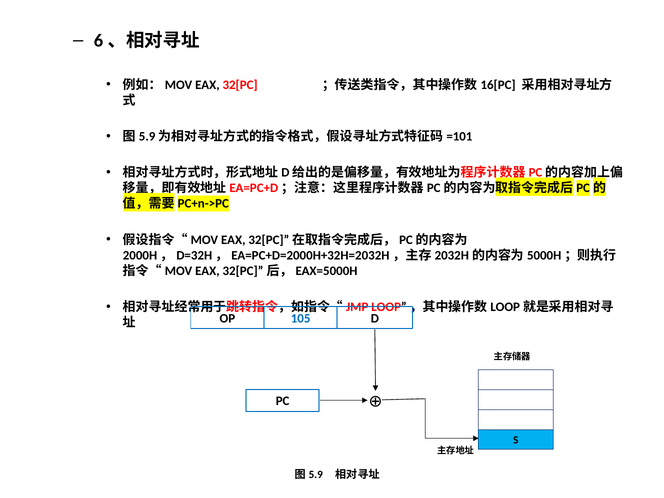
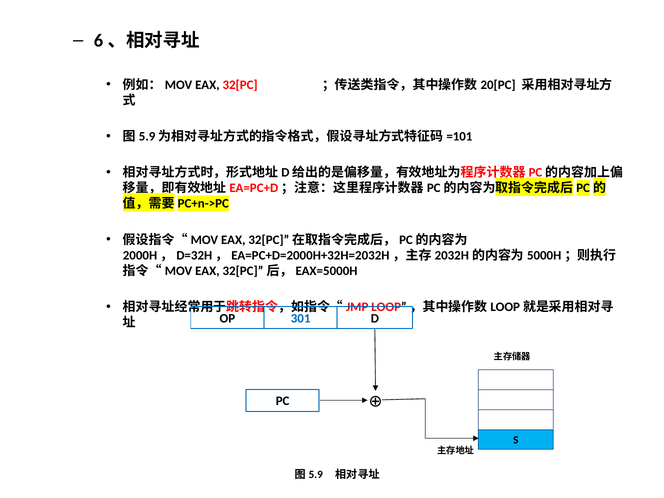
16[PC: 16[PC -> 20[PC
105: 105 -> 301
